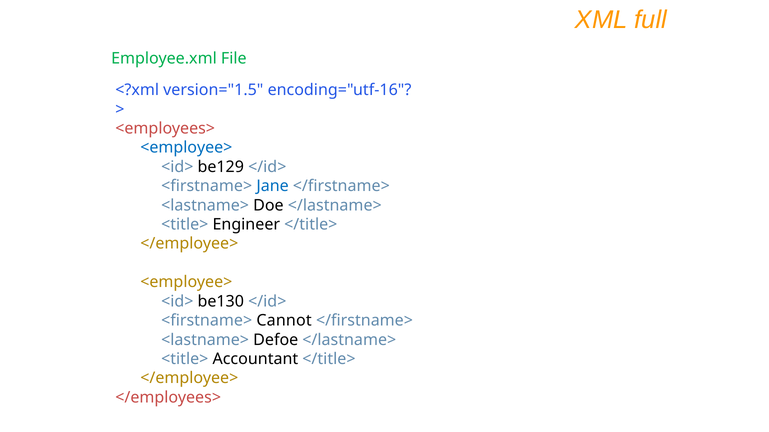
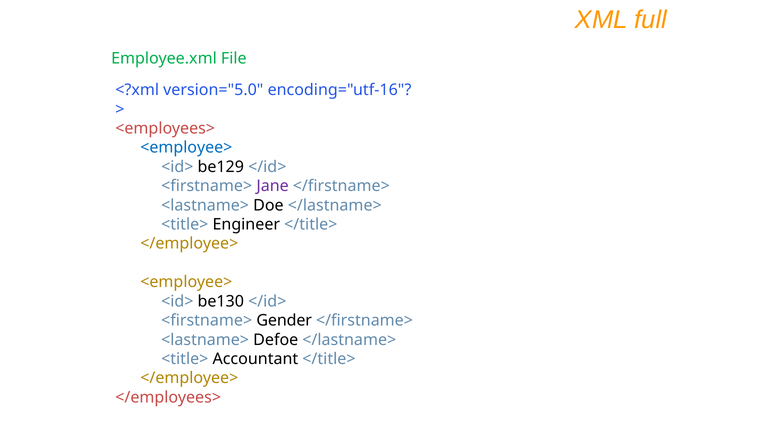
version="1.5: version="1.5 -> version="5.0
Jane colour: blue -> purple
Cannot: Cannot -> Gender
